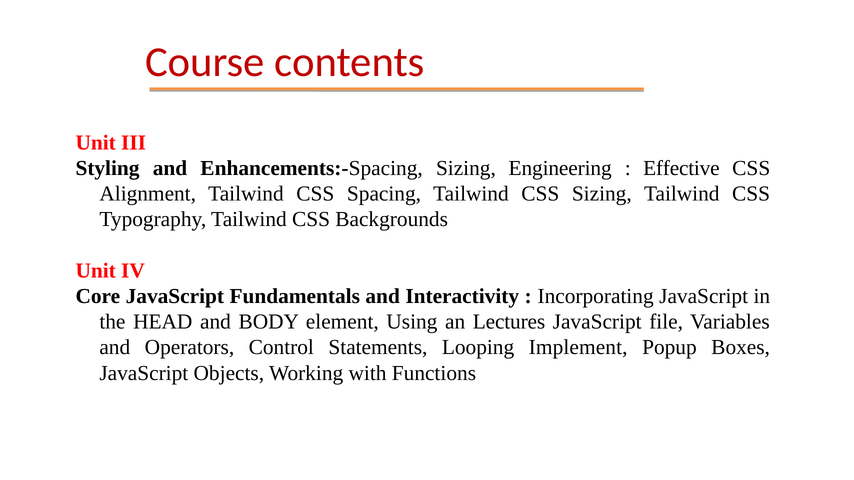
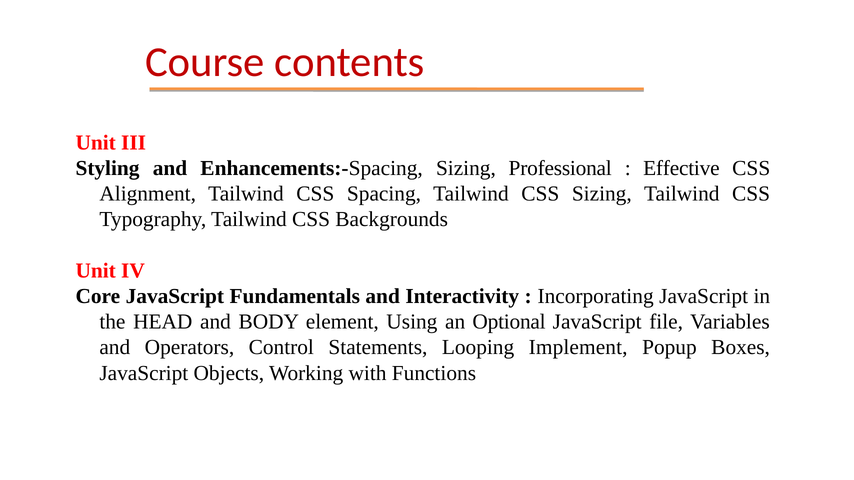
Engineering: Engineering -> Professional
Lectures: Lectures -> Optional
